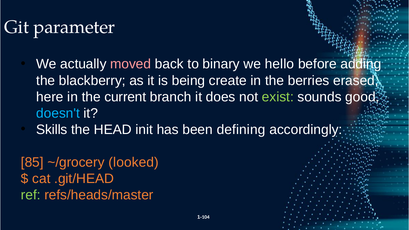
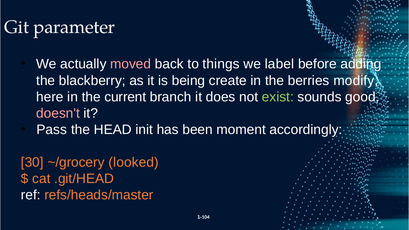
binary: binary -> things
hello: hello -> label
erased: erased -> modify
doesn't colour: light blue -> pink
Skills: Skills -> Pass
defining: defining -> moment
85: 85 -> 30
ref colour: light green -> white
